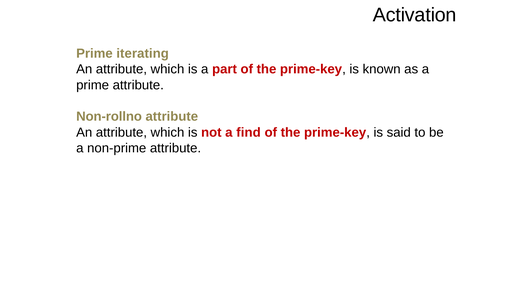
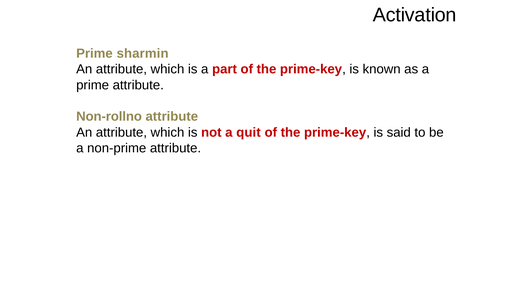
iterating: iterating -> sharmin
find: find -> quit
